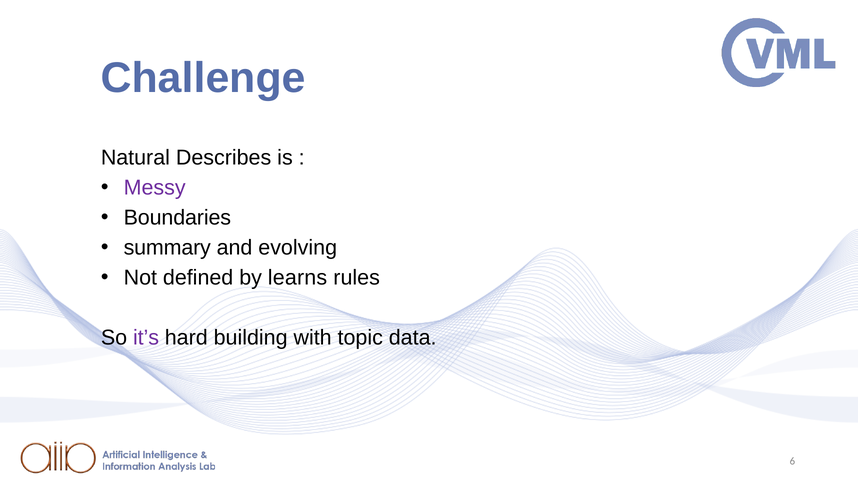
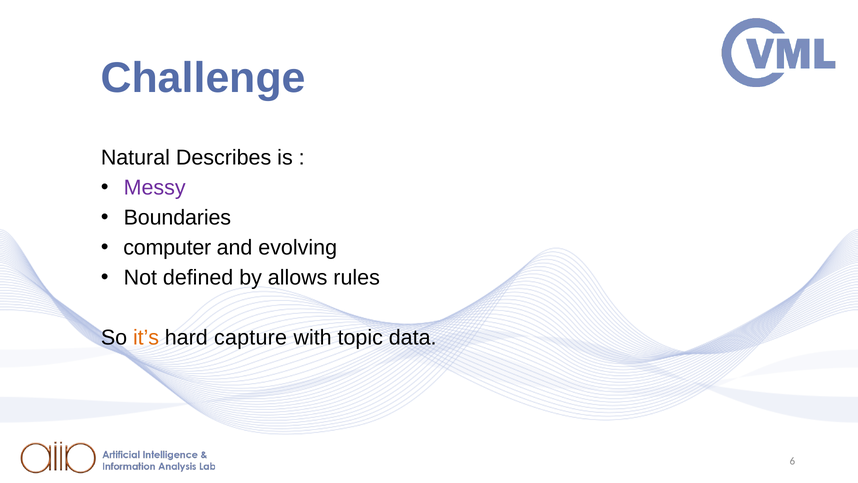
summary: summary -> computer
learns: learns -> allows
it’s colour: purple -> orange
building: building -> capture
